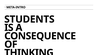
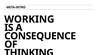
STUDENTS: STUDENTS -> WORKING
